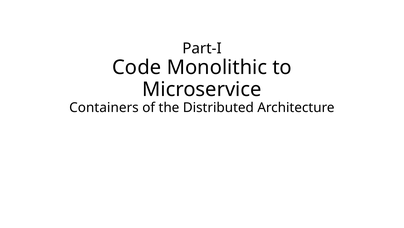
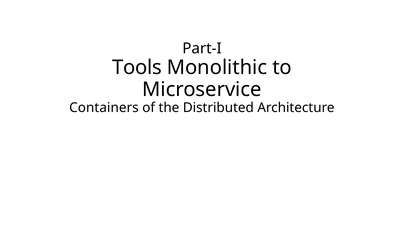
Code: Code -> Tools
